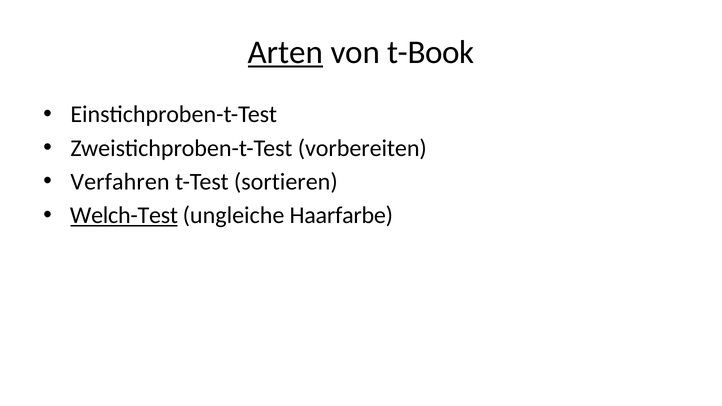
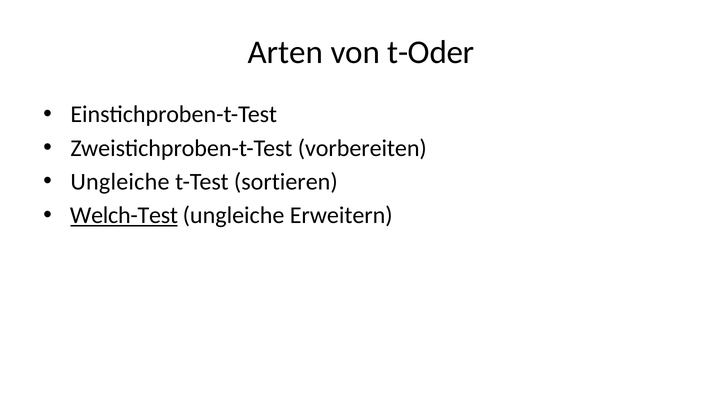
Arten underline: present -> none
t-Book: t-Book -> t-Oder
Verfahren at (120, 182): Verfahren -> Ungleiche
Haarfarbe: Haarfarbe -> Erweitern
